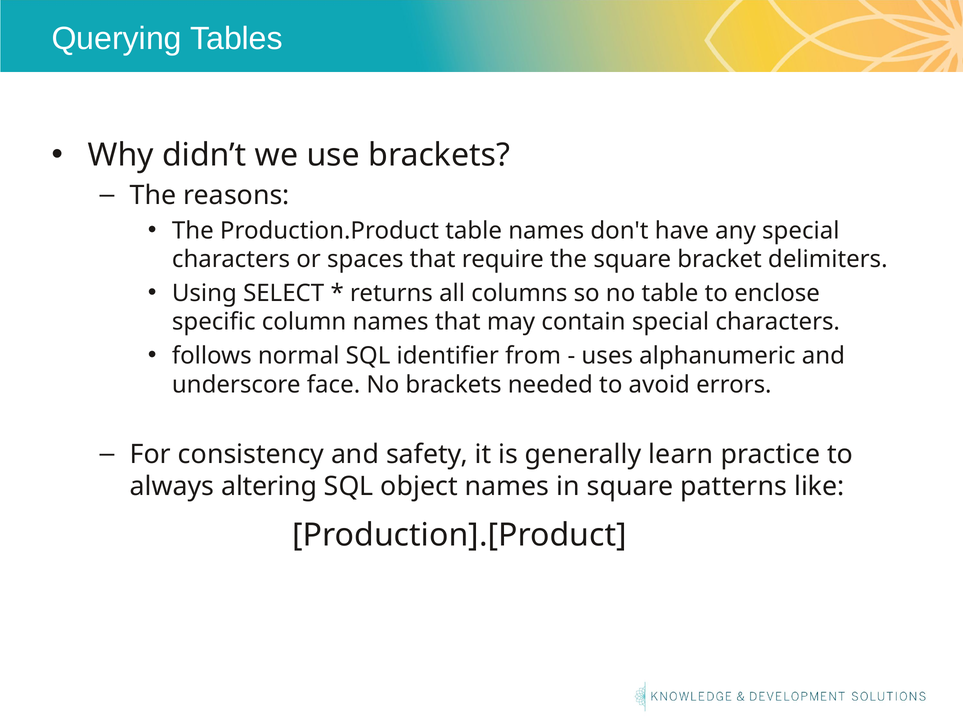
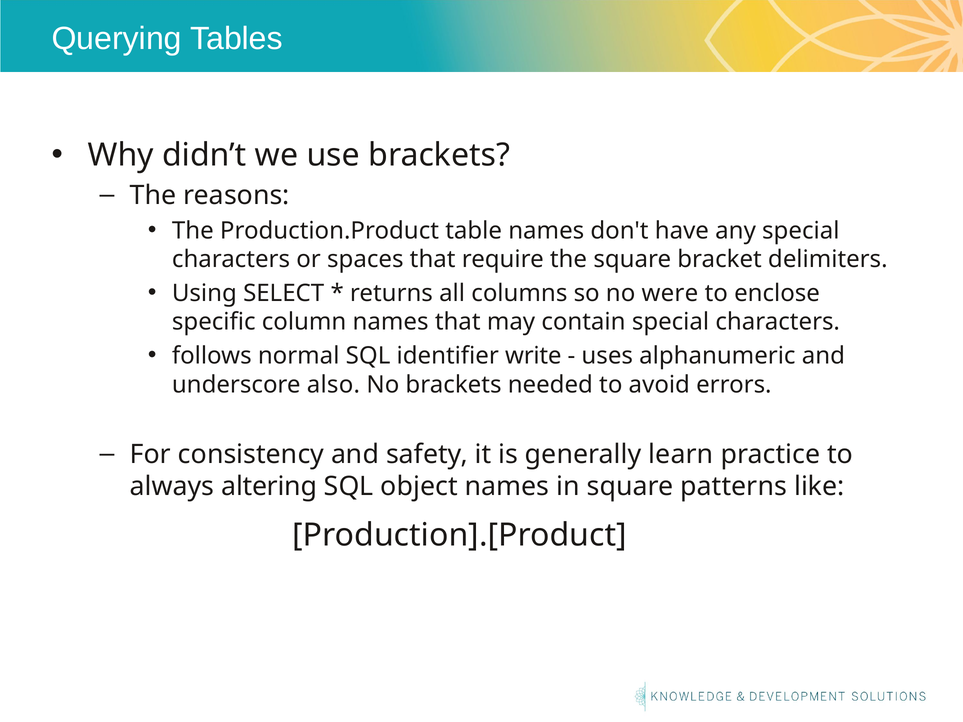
no table: table -> were
from: from -> write
face: face -> also
